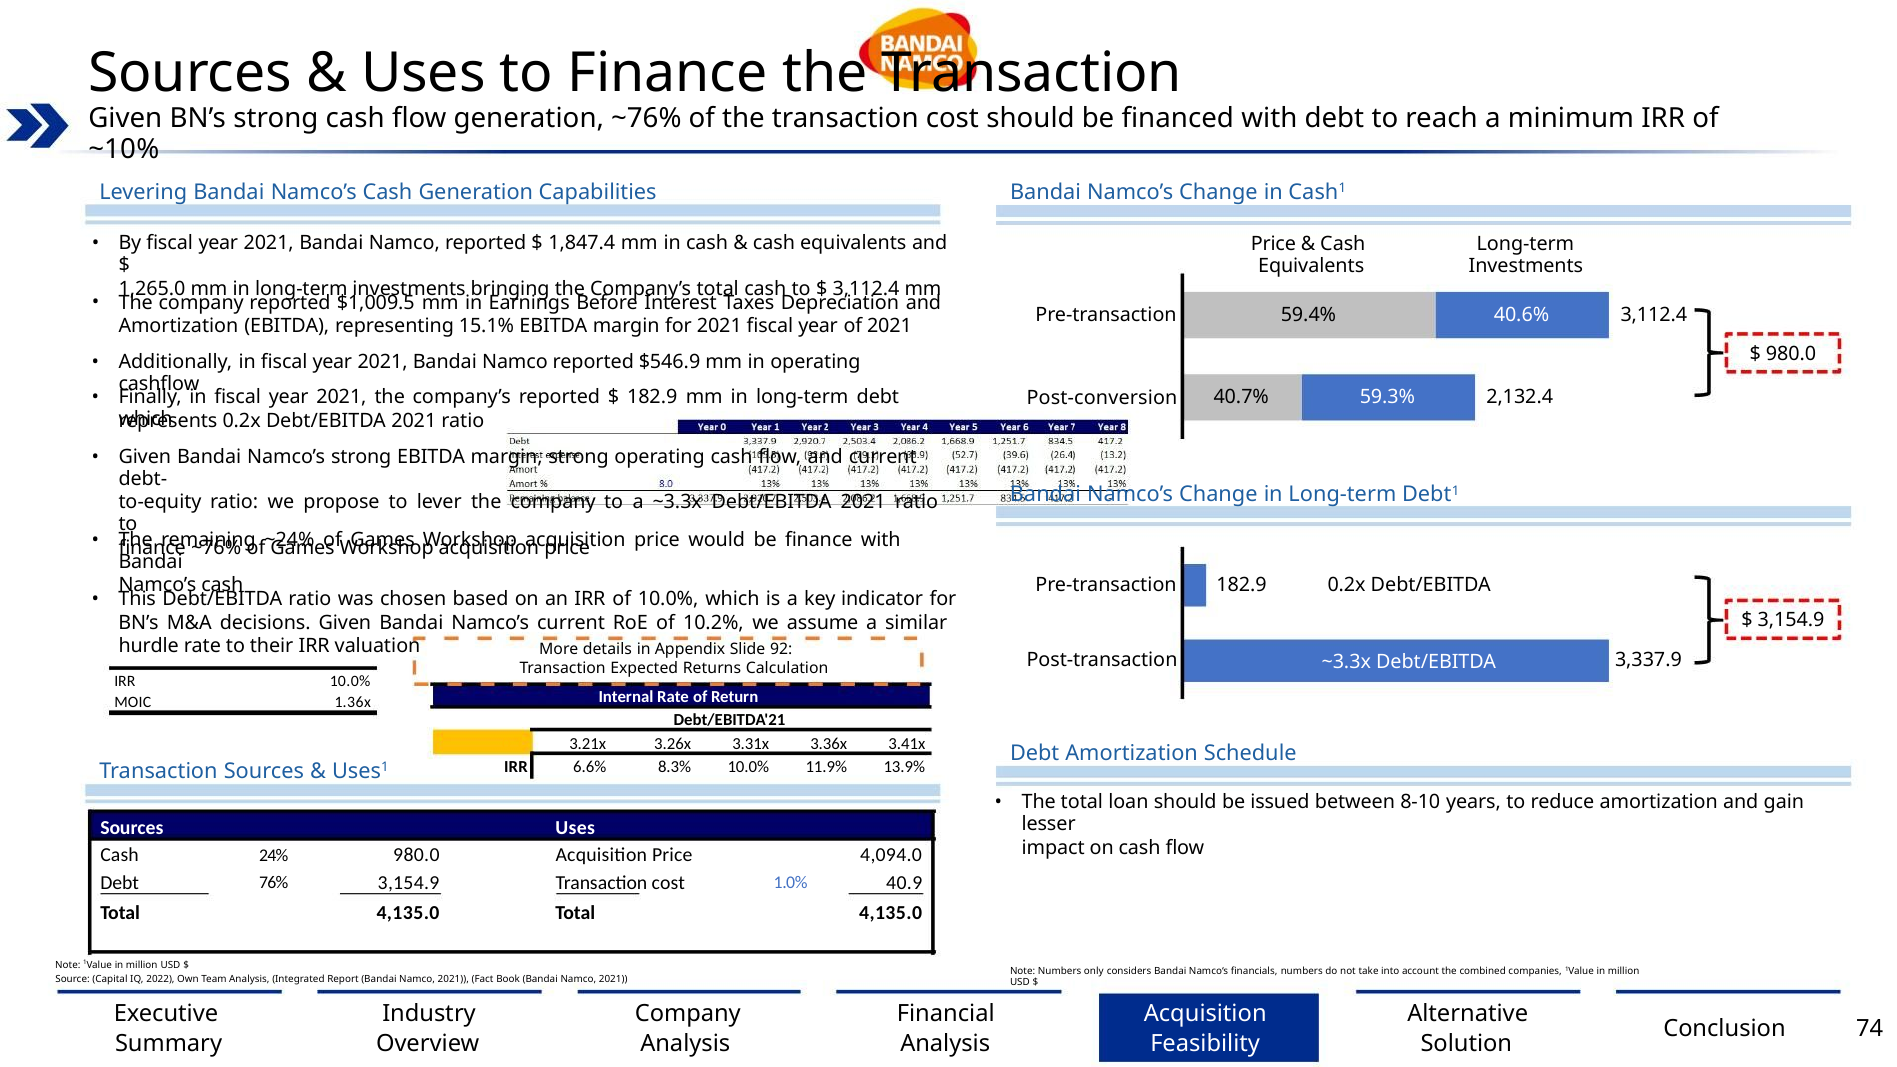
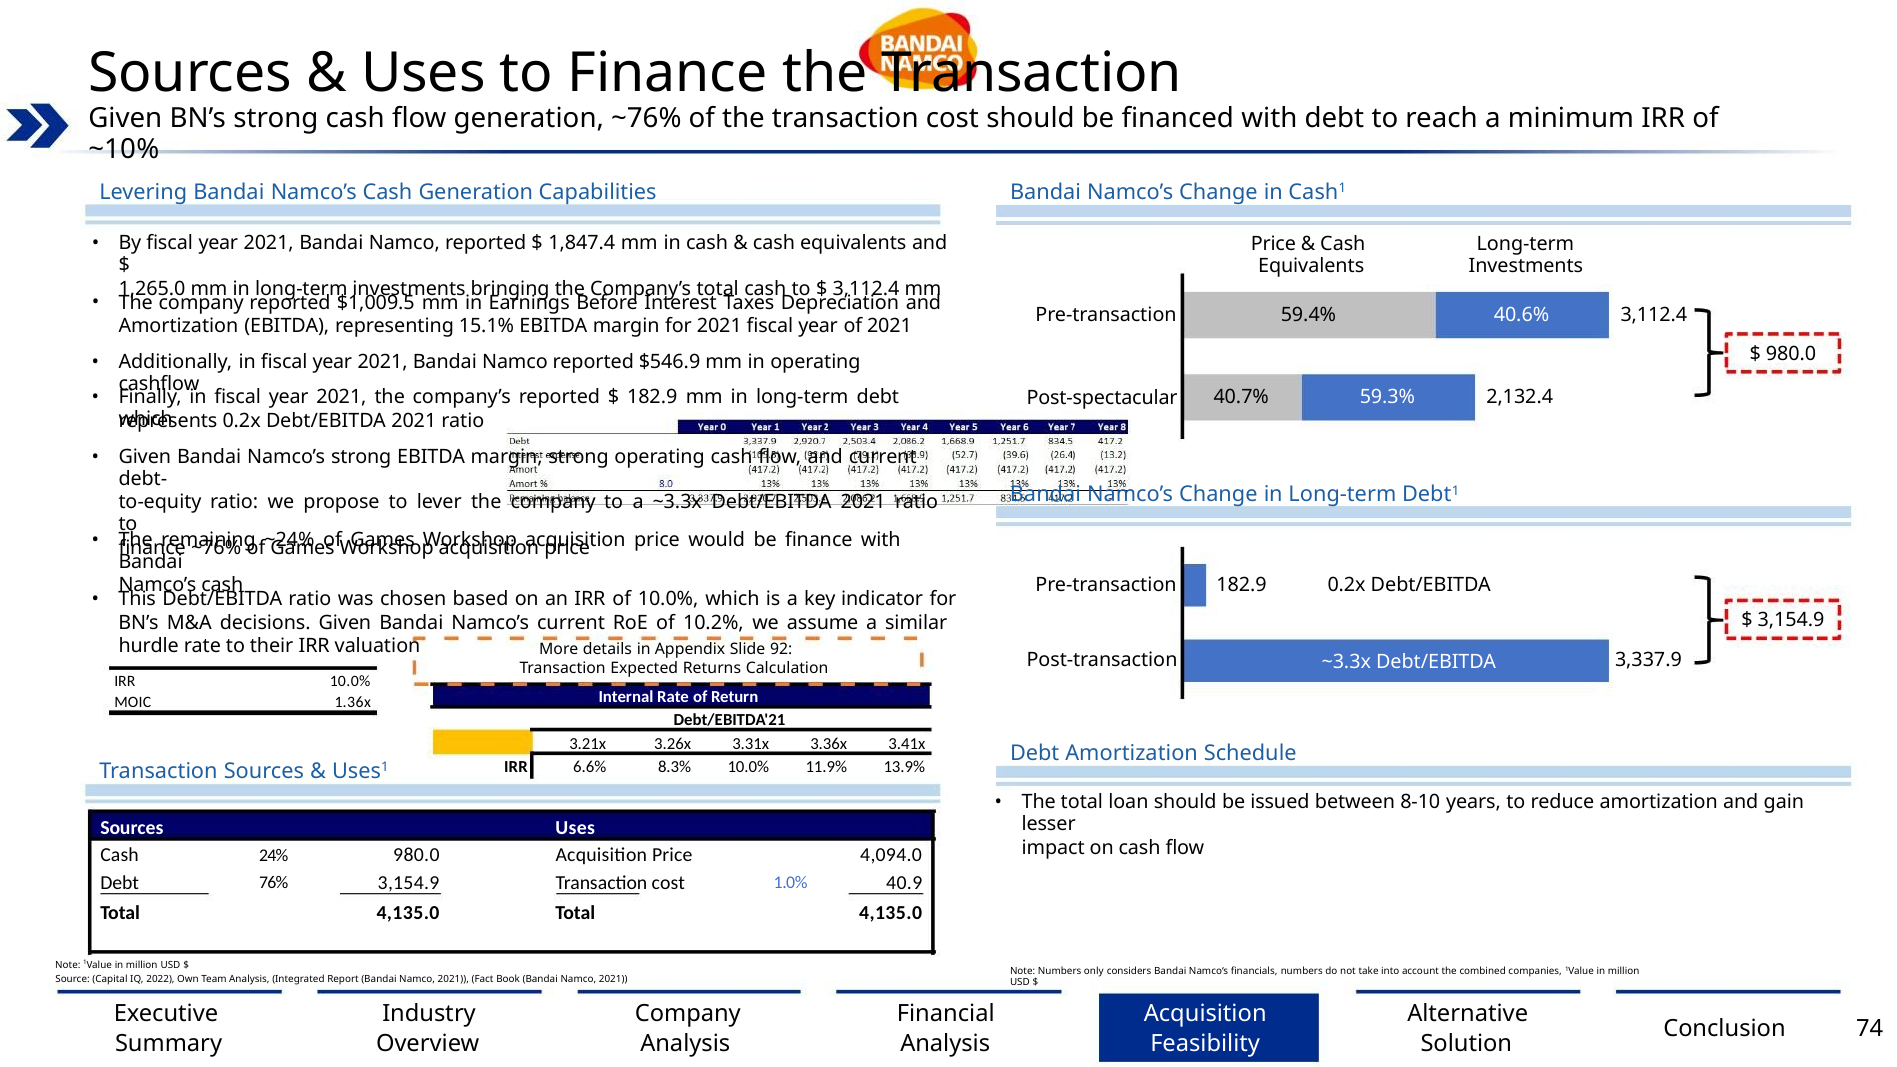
Post-conversion: Post-conversion -> Post-spectacular
